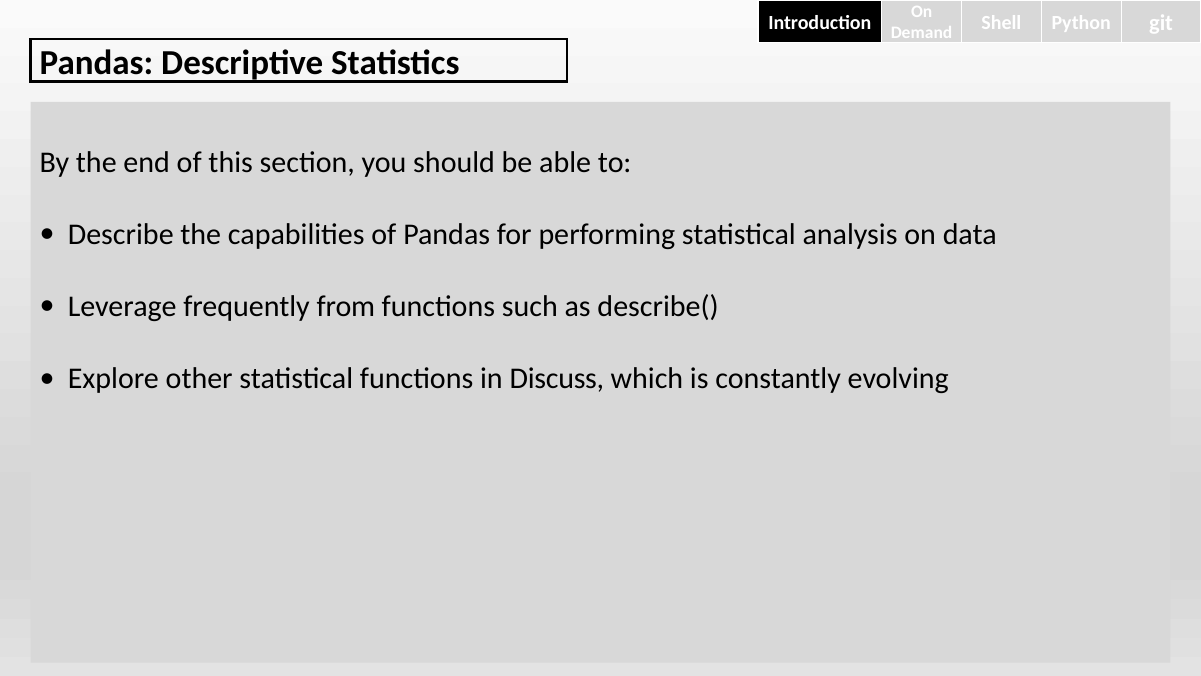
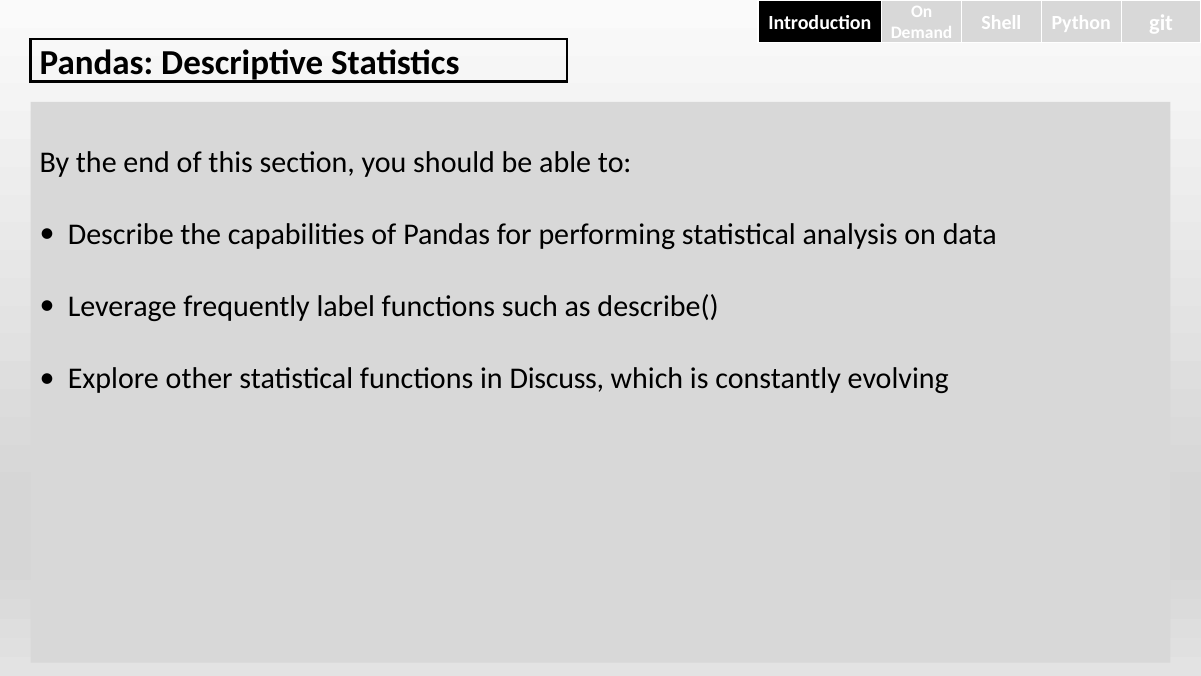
from: from -> label
